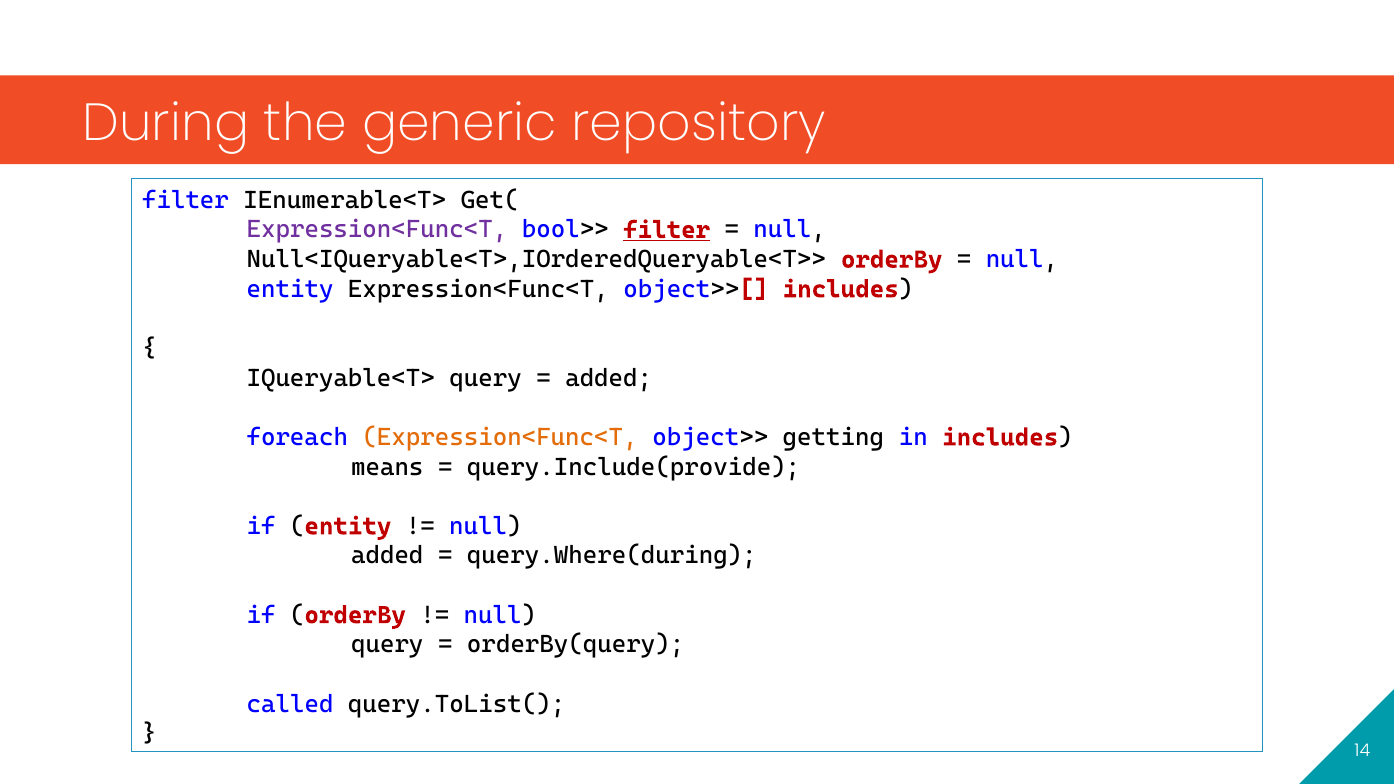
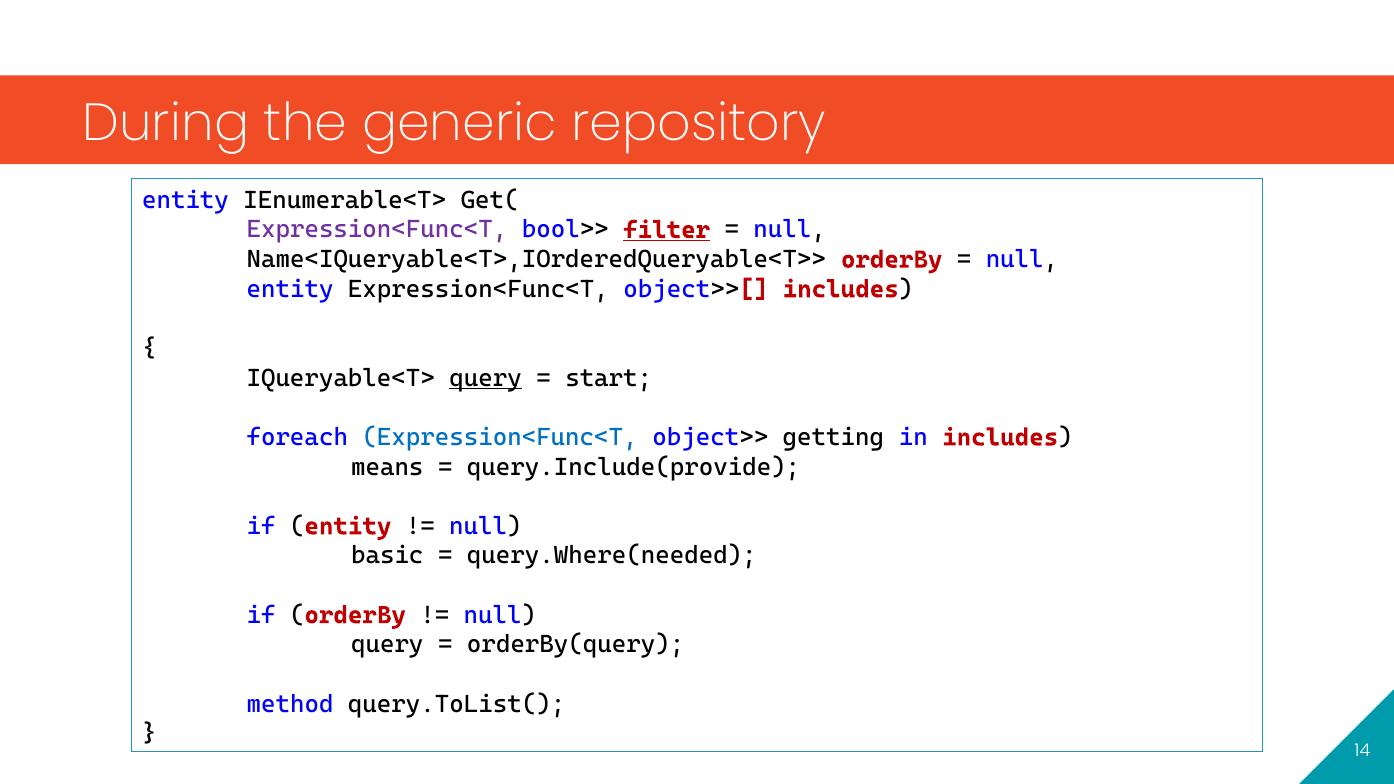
filter at (185, 200): filter -> entity
Null<IQueryable<T>,IOrderedQueryable<T>>: Null<IQueryable<T>,IOrderedQueryable<T>> -> Name<IQueryable<T>,IOrderedQueryable<T>>
query at (486, 378) underline: none -> present
added at (609, 378): added -> start
Expression<Func<T at (500, 437) colour: orange -> blue
added at (387, 556): added -> basic
query.Where(during: query.Where(during -> query.Where(needed
called: called -> method
